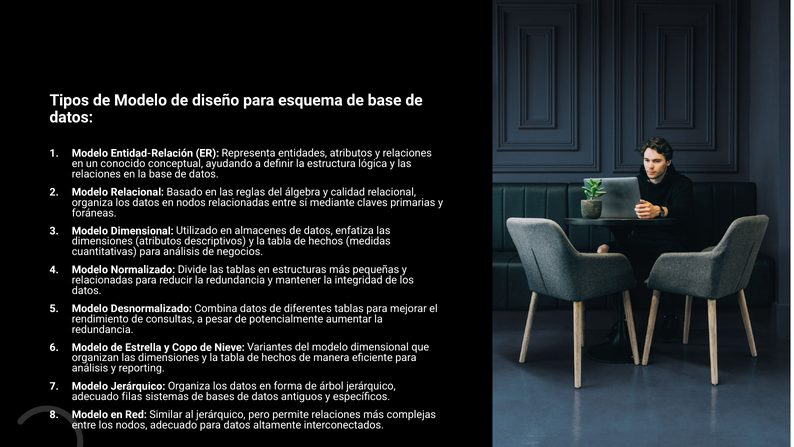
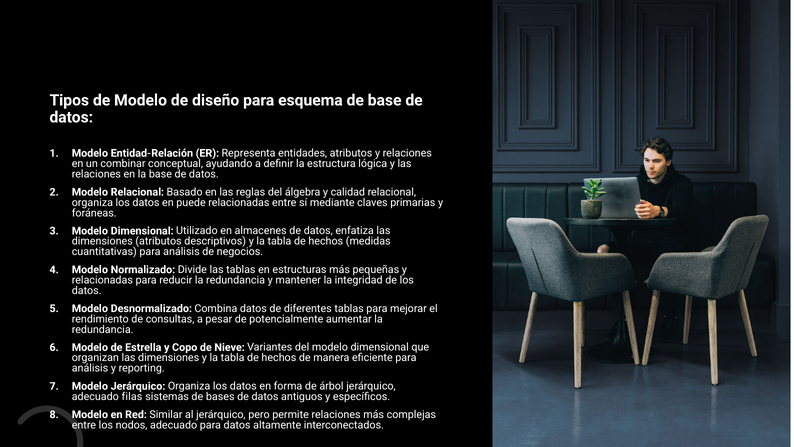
conocido: conocido -> combinar
en nodos: nodos -> puede
